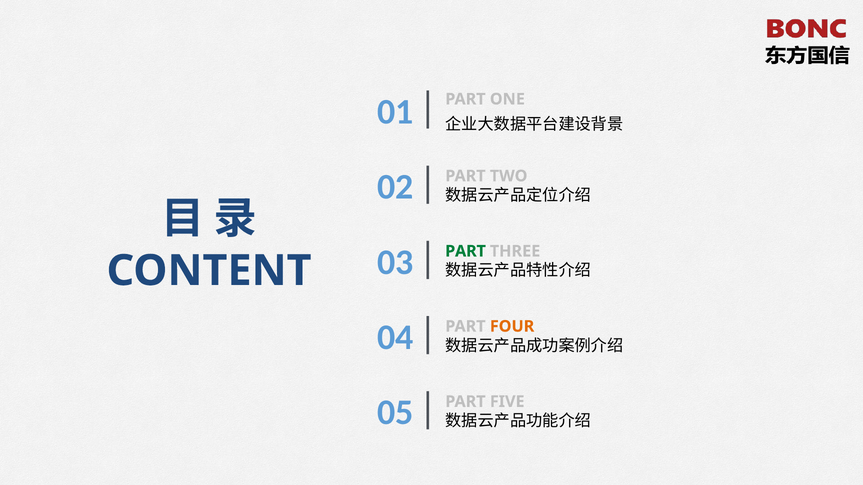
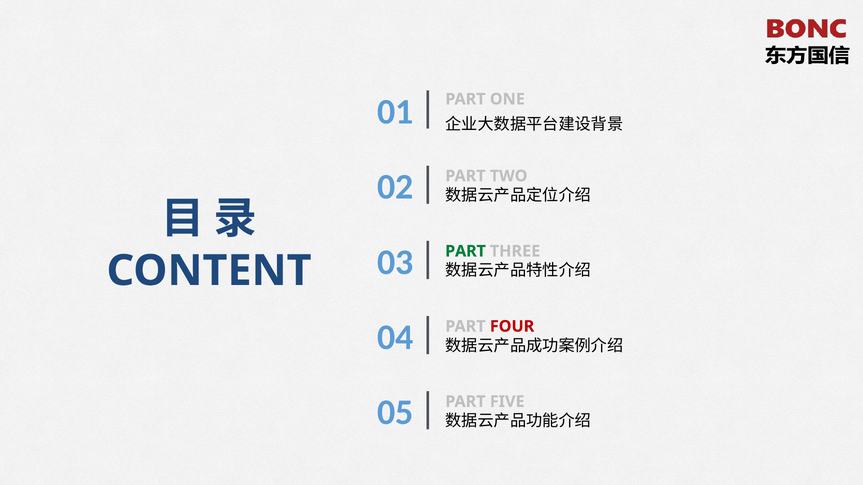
FOUR colour: orange -> red
